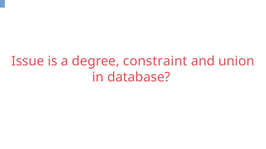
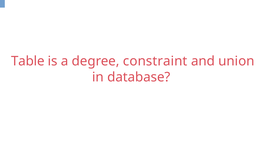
Issue: Issue -> Table
